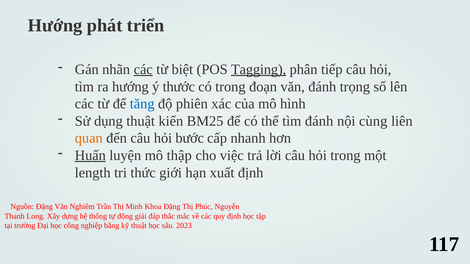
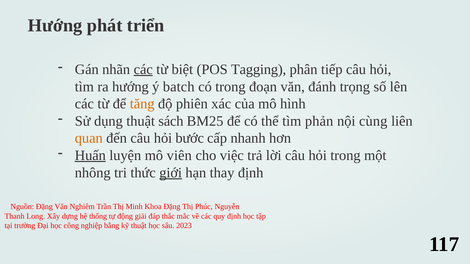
Tagging underline: present -> none
thước: thước -> batch
tăng colour: blue -> orange
kiến: kiến -> sách
tìm đánh: đánh -> phản
thập: thập -> viên
length: length -> nhông
giới underline: none -> present
xuất: xuất -> thay
